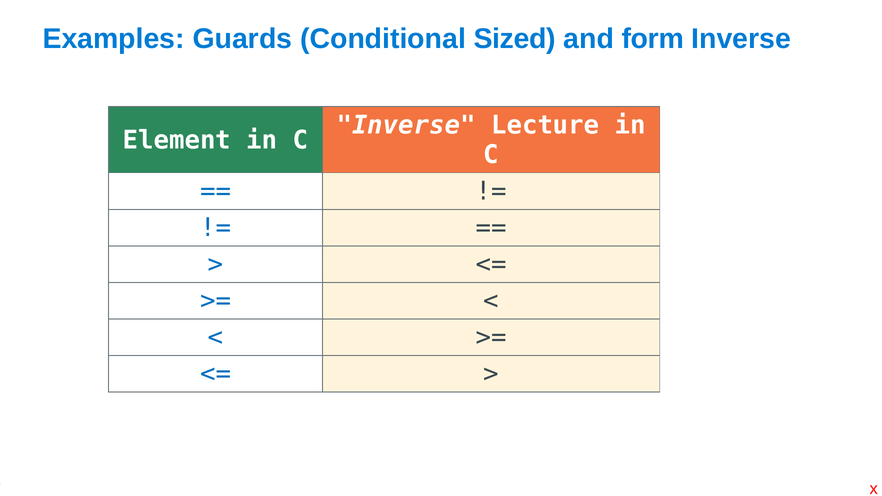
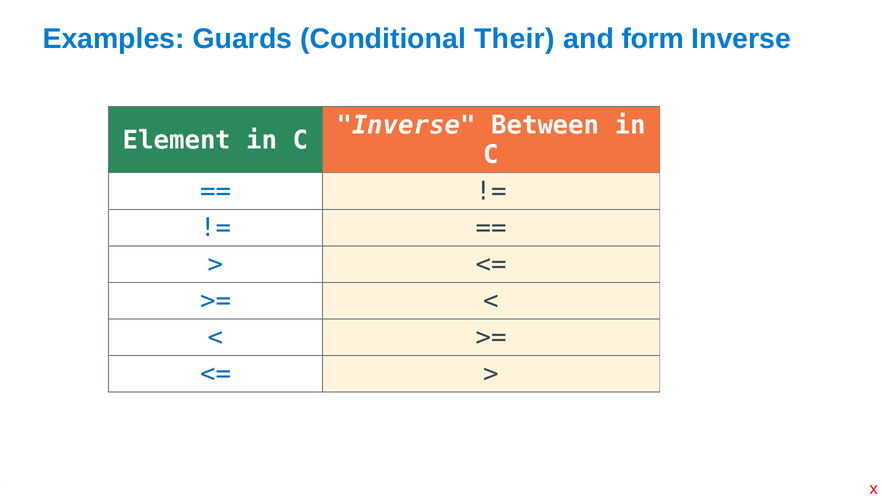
Sized: Sized -> Their
Lecture: Lecture -> Between
